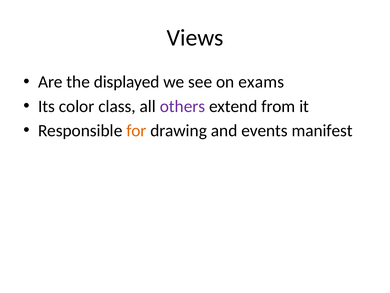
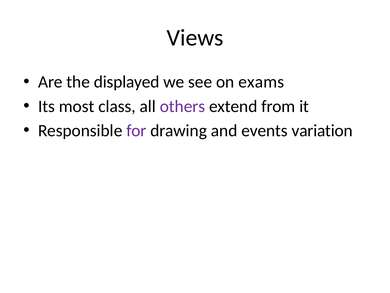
color: color -> most
for colour: orange -> purple
manifest: manifest -> variation
